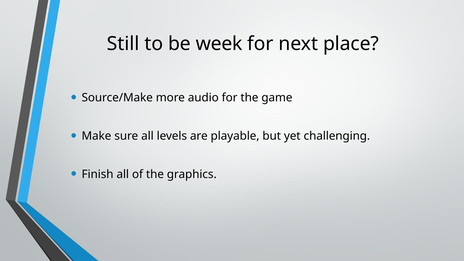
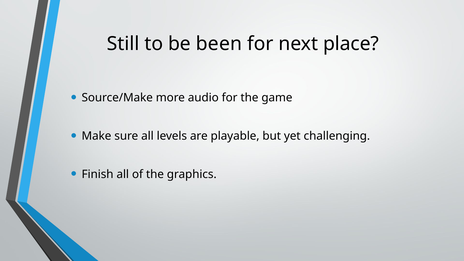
week: week -> been
